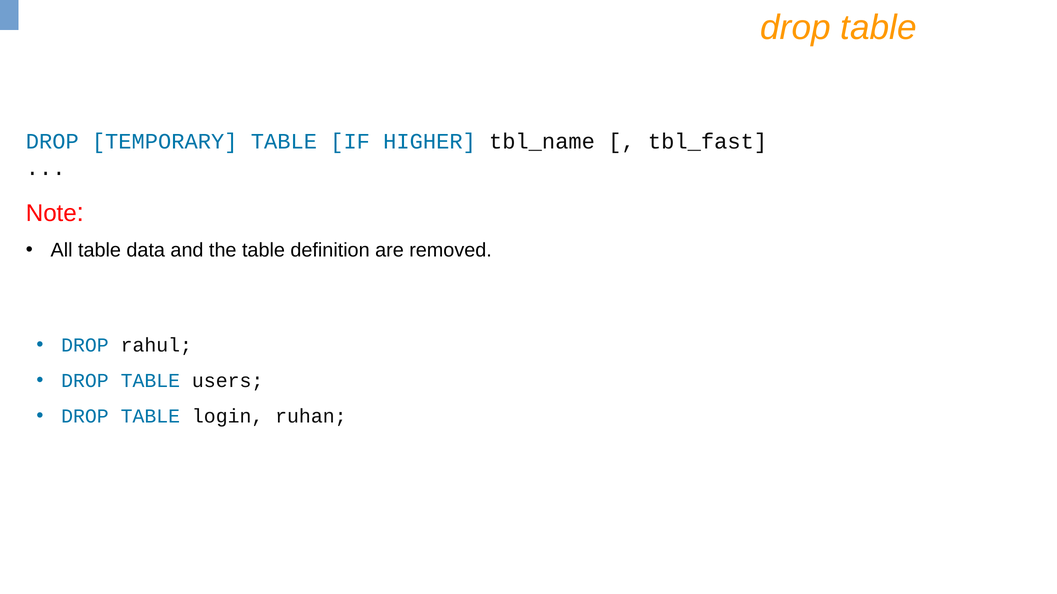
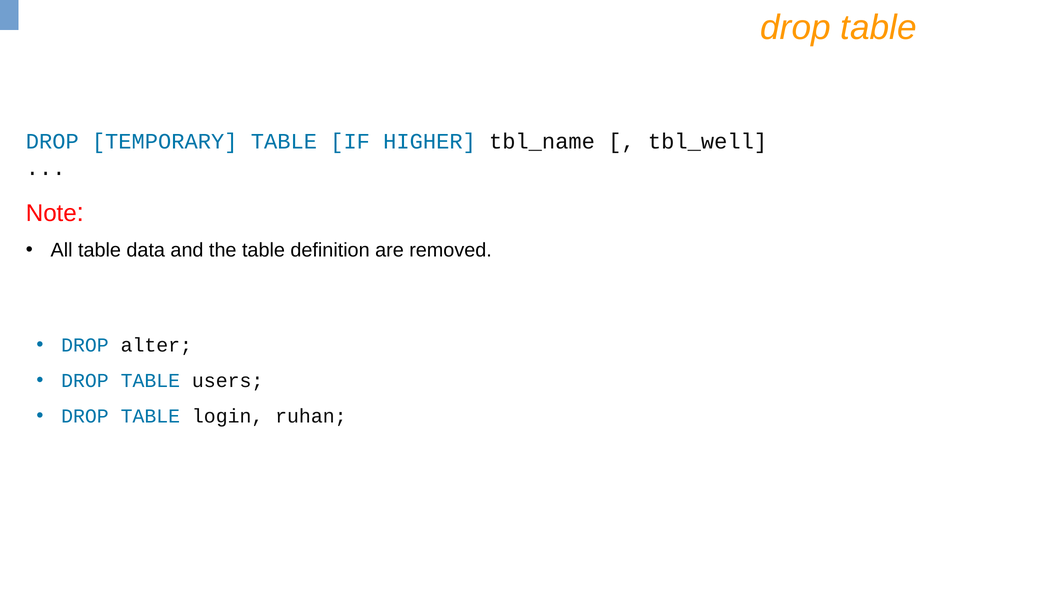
tbl_fast: tbl_fast -> tbl_well
rahul: rahul -> alter
